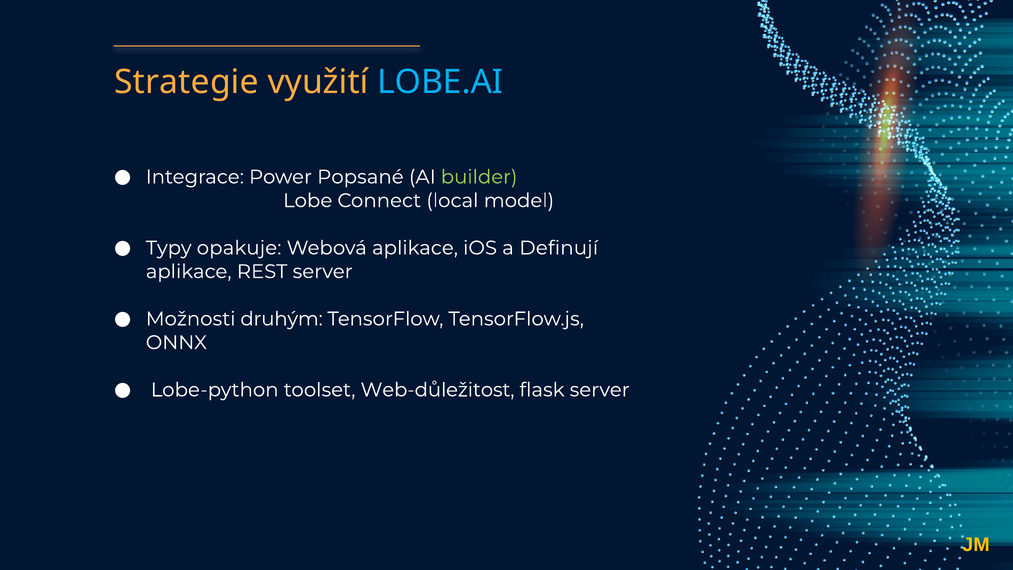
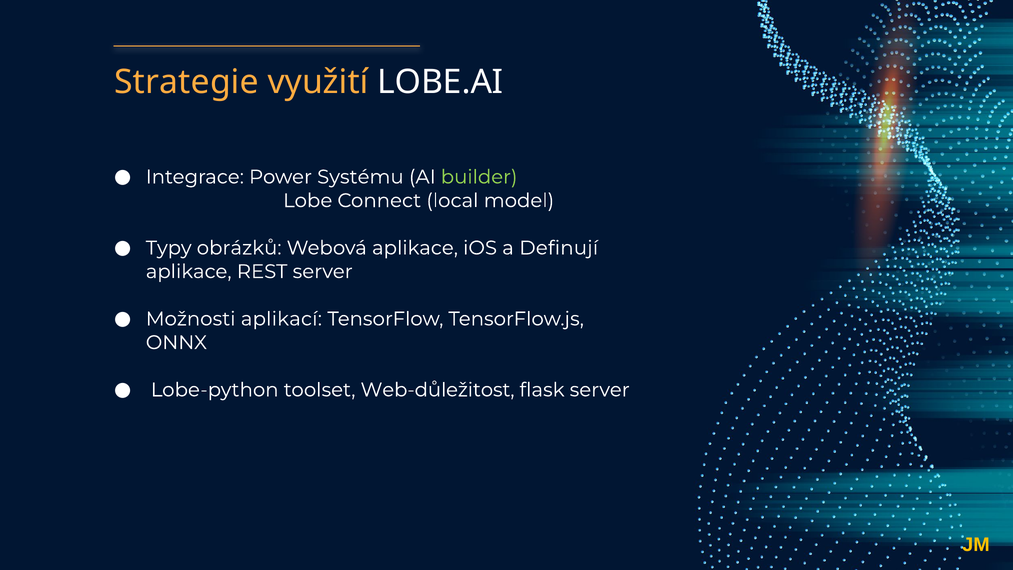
LOBE.AI colour: light blue -> white
Popsané: Popsané -> Systému
opakuje: opakuje -> obrázků
druhým: druhým -> aplikací
